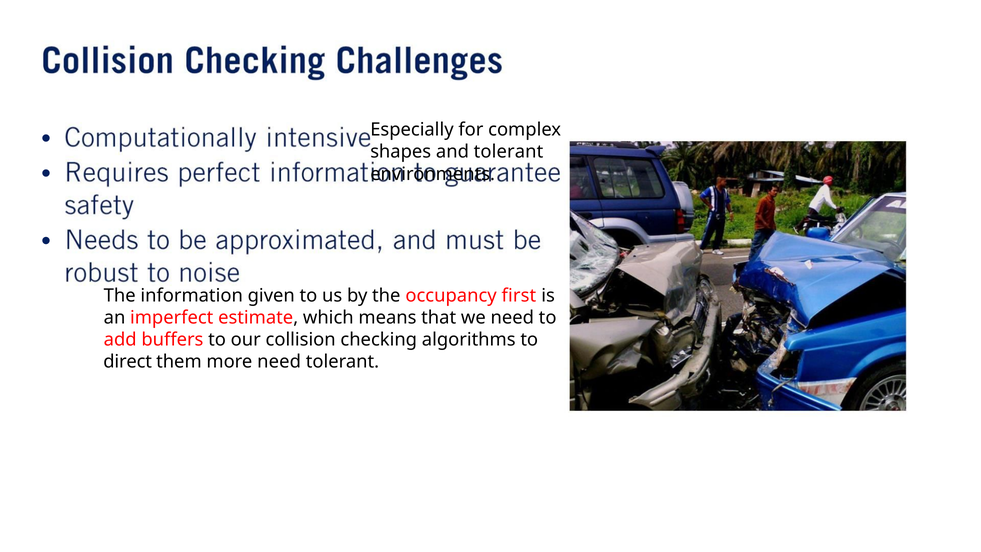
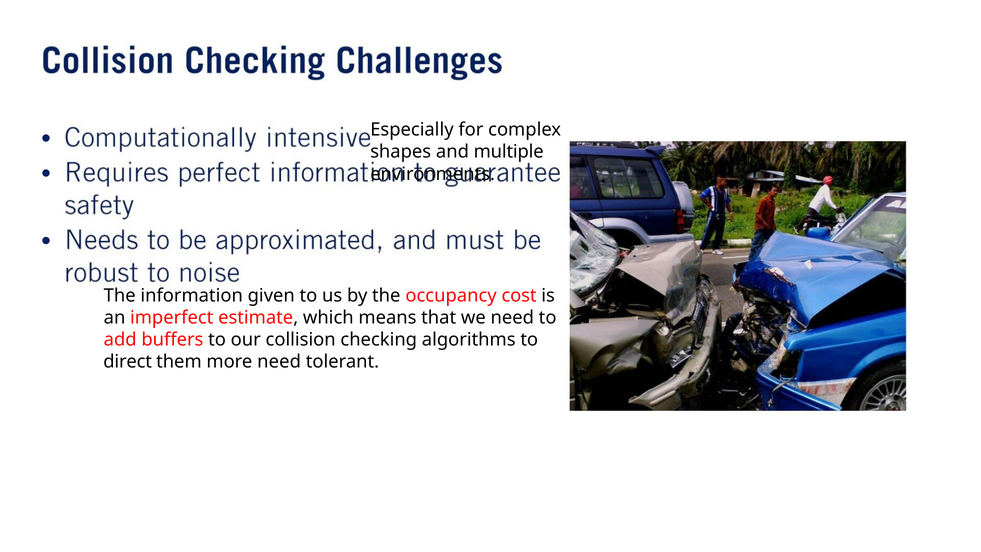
and tolerant: tolerant -> multiple
first: first -> cost
